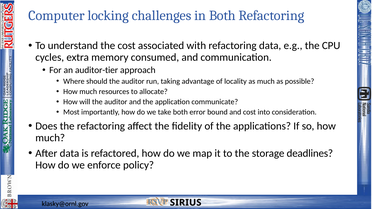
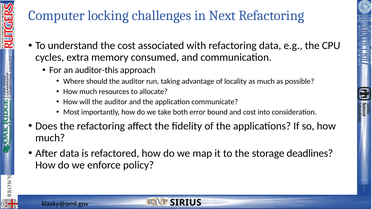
in Both: Both -> Next
auditor-tier: auditor-tier -> auditor-this
